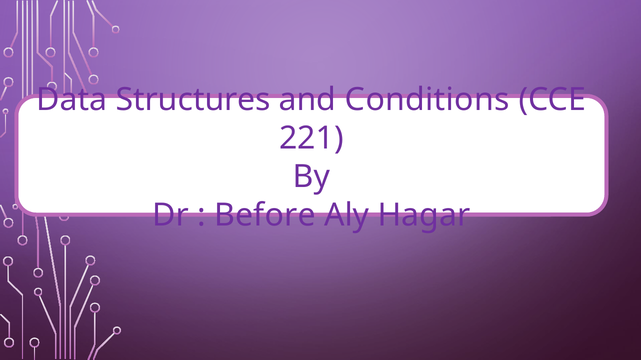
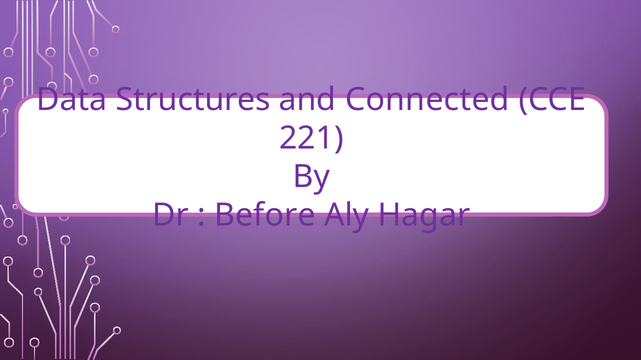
Conditions: Conditions -> Connected
